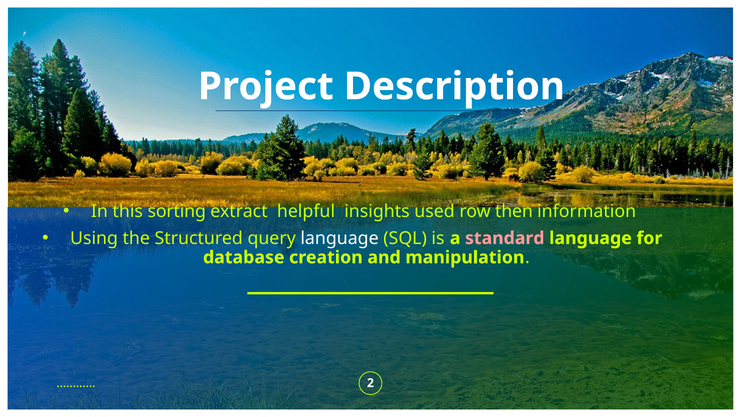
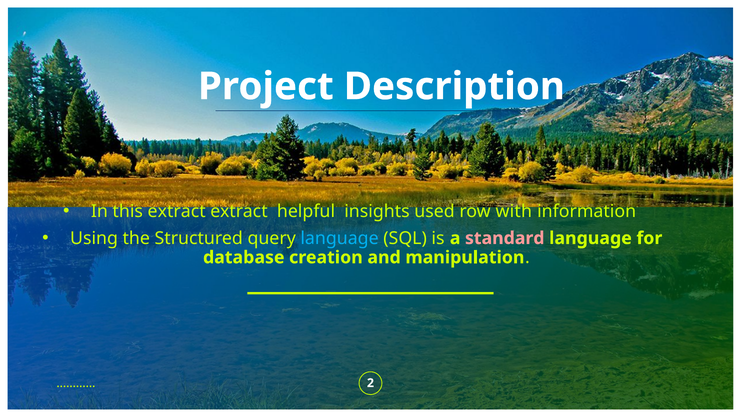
this sorting: sorting -> extract
then: then -> with
language at (340, 238) colour: white -> light blue
